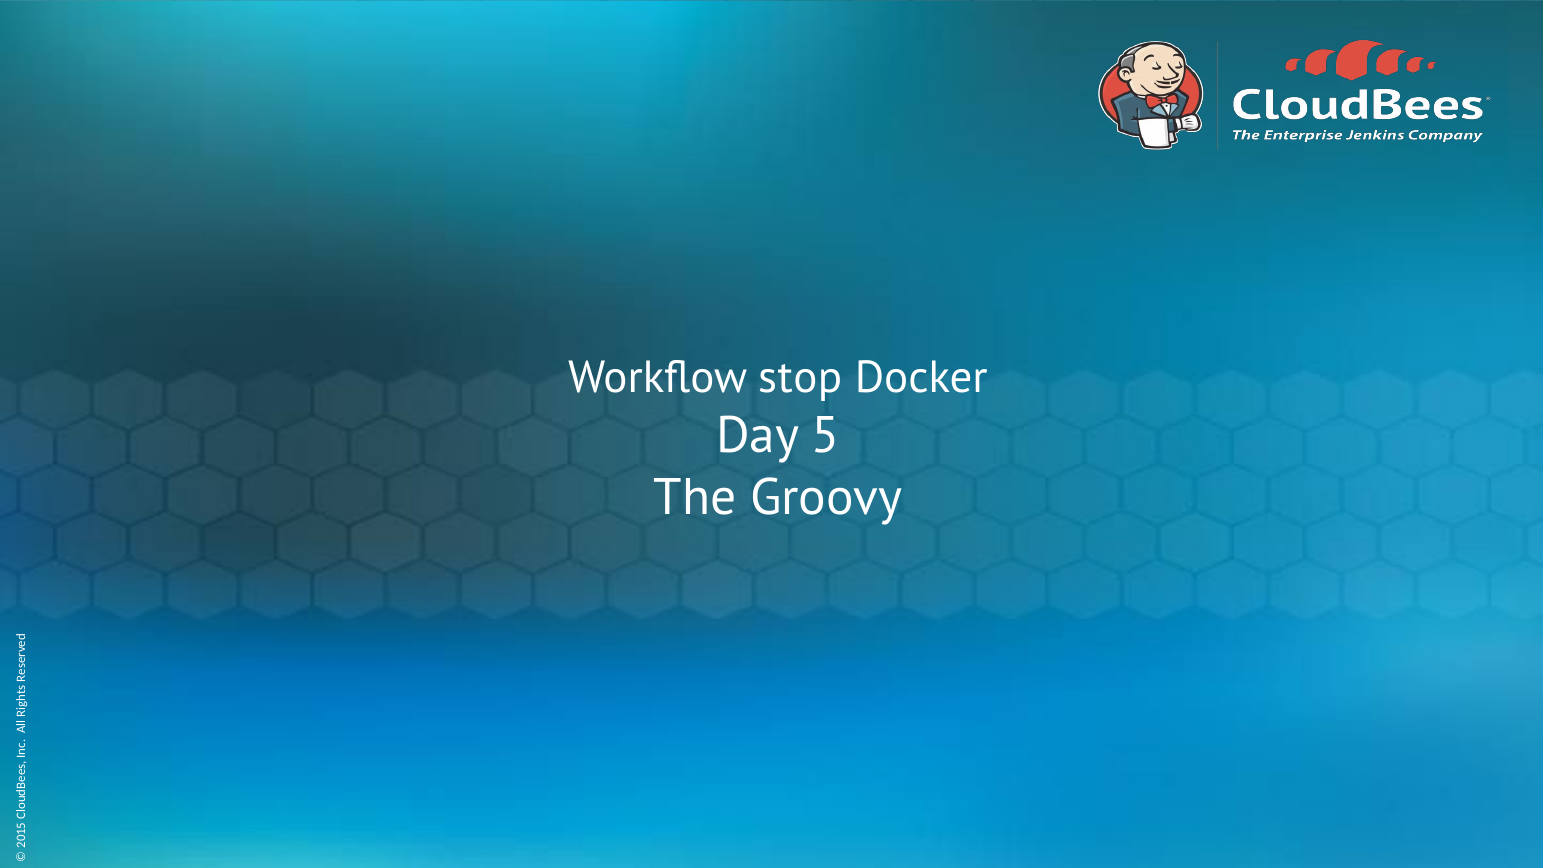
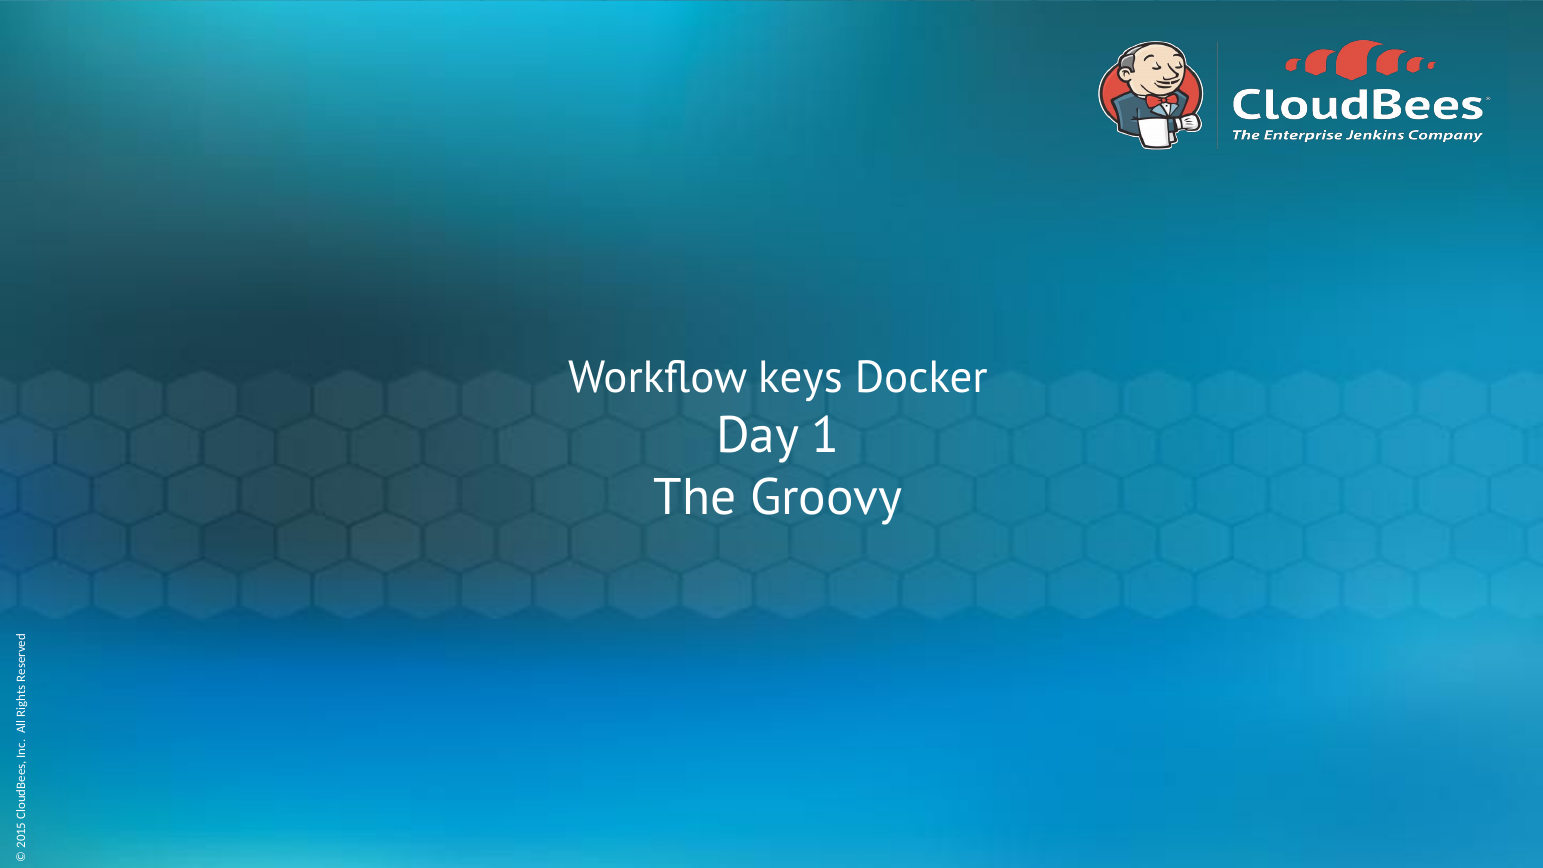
stop: stop -> keys
Day 5: 5 -> 1
